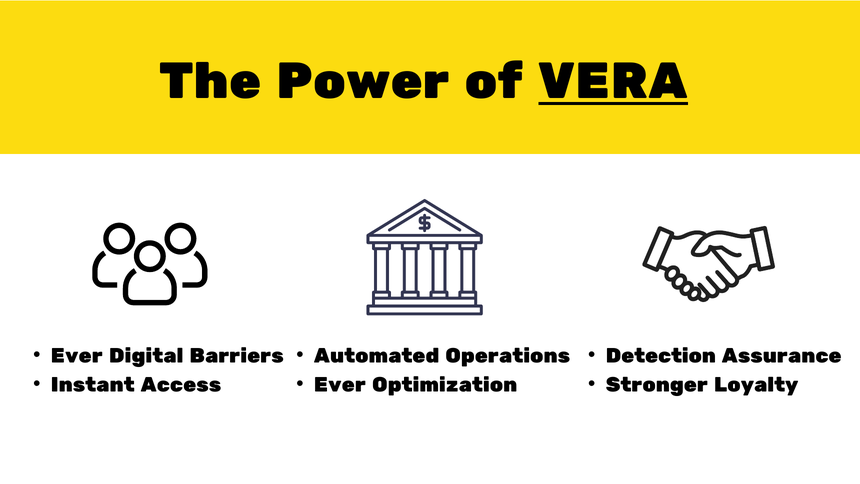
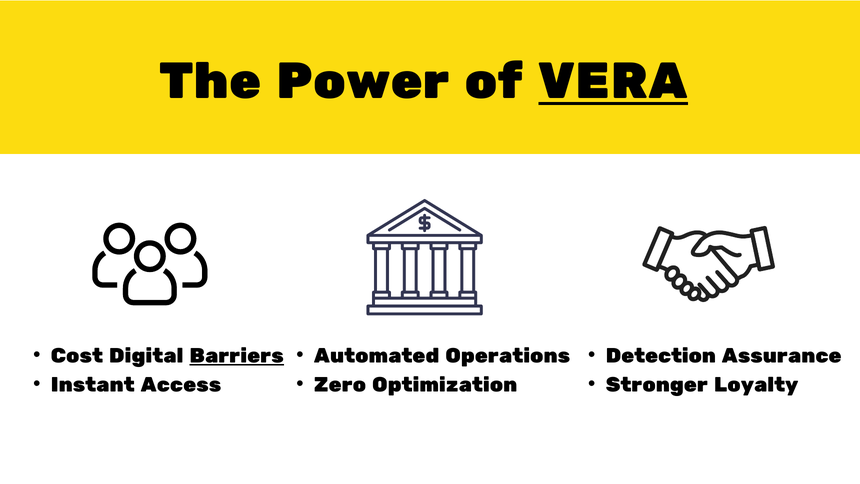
Ever at (77, 356): Ever -> Cost
Barriers underline: none -> present
Ever at (340, 384): Ever -> Zero
